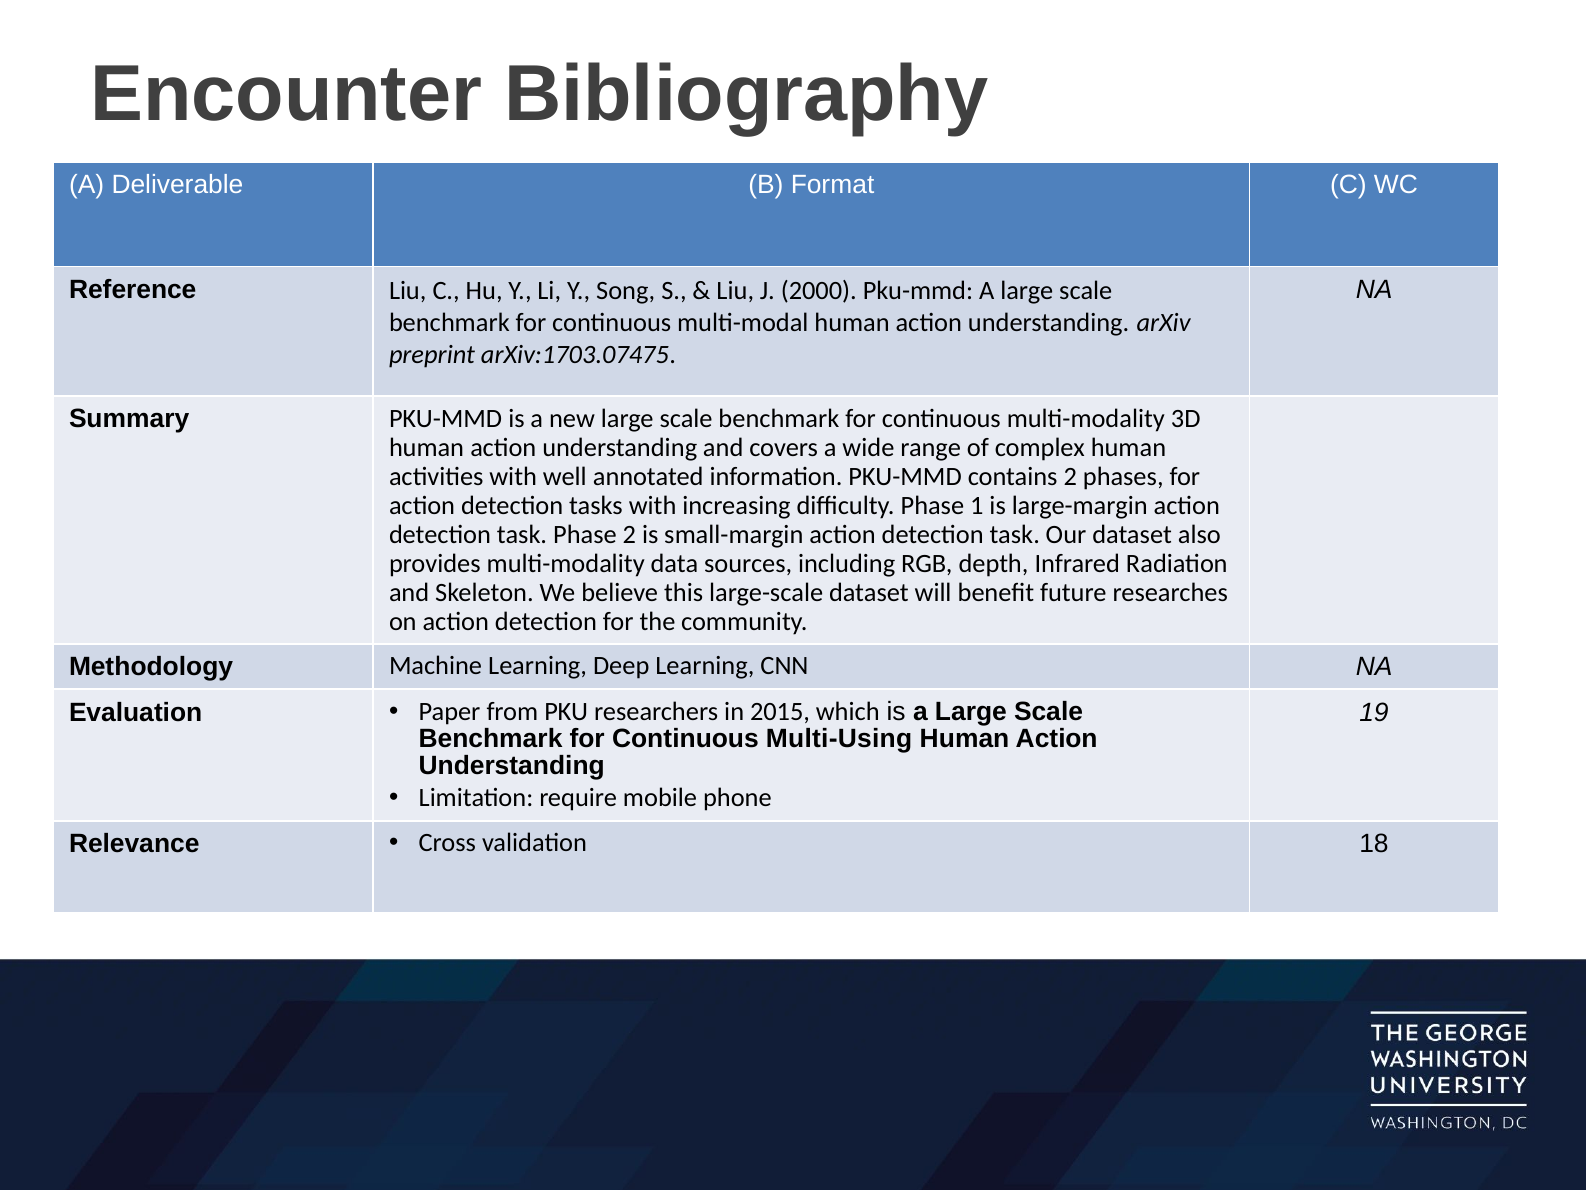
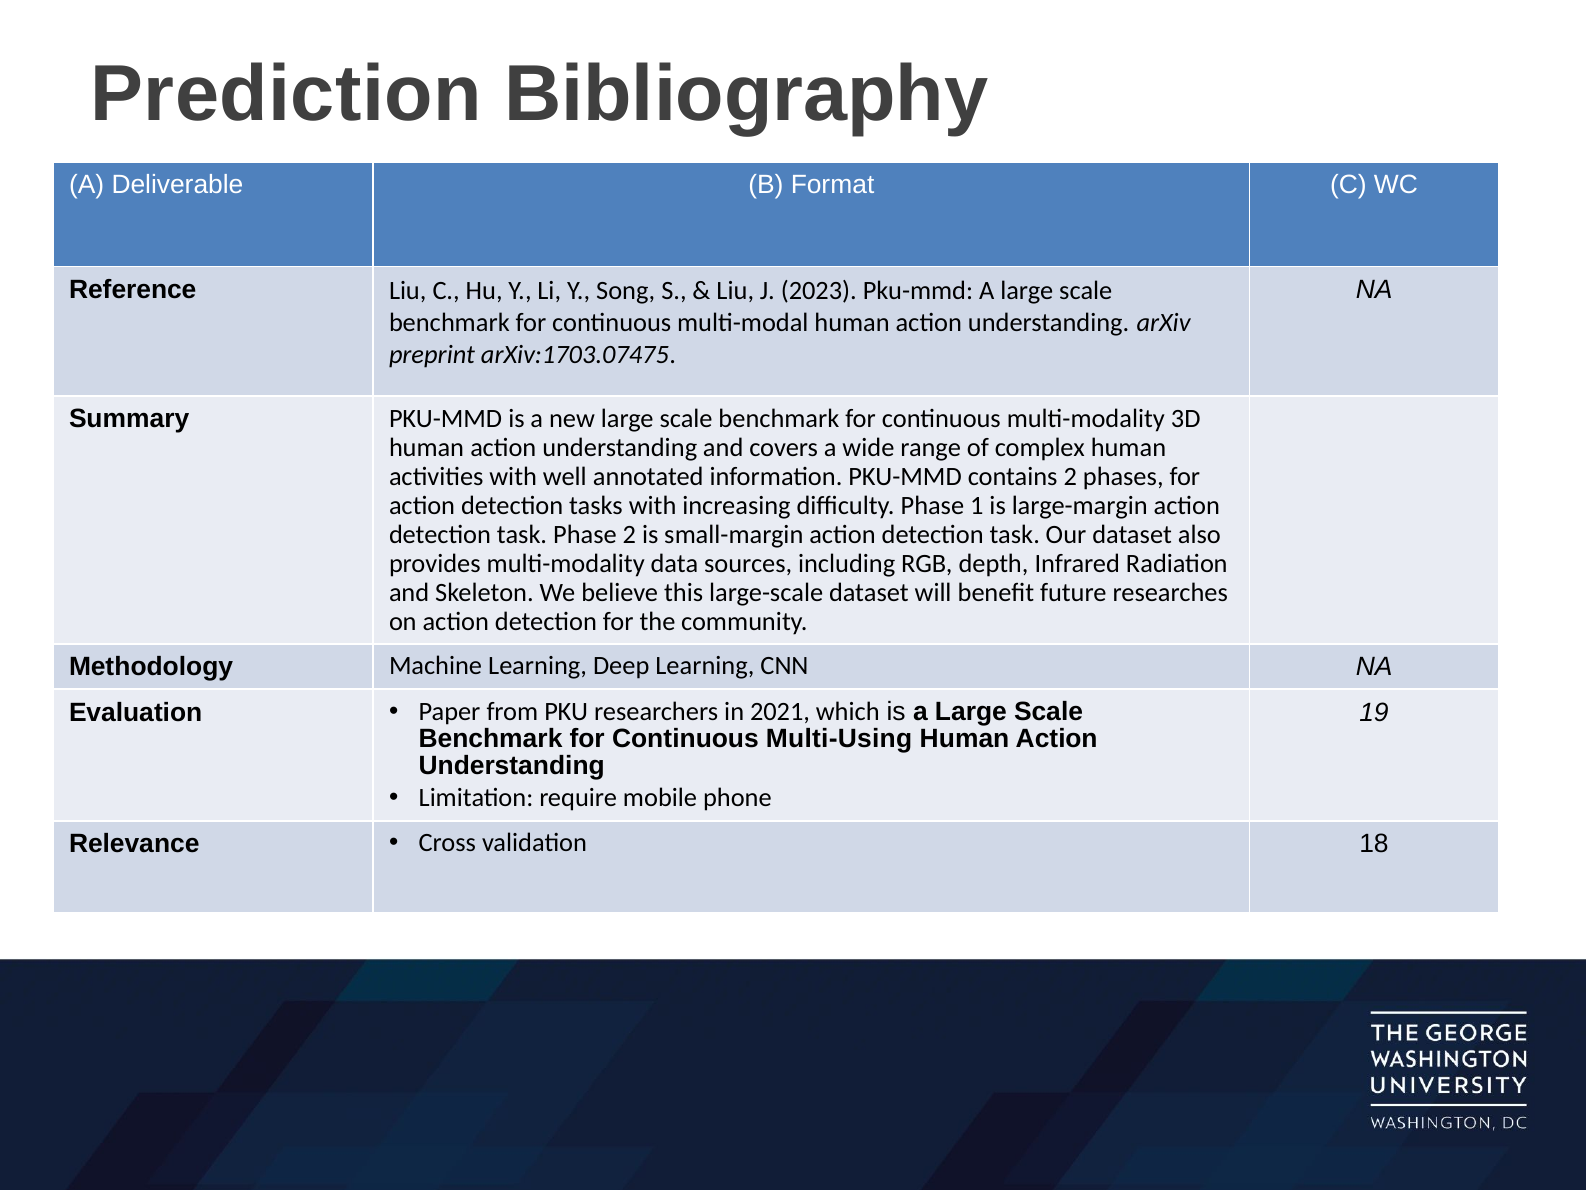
Encounter: Encounter -> Prediction
2000: 2000 -> 2023
2015: 2015 -> 2021
